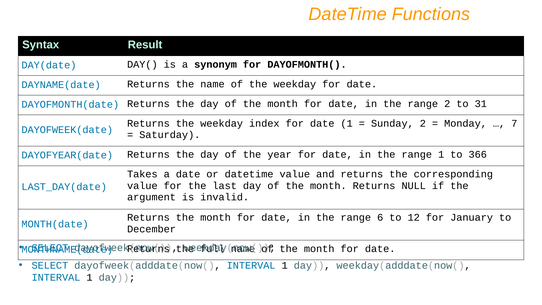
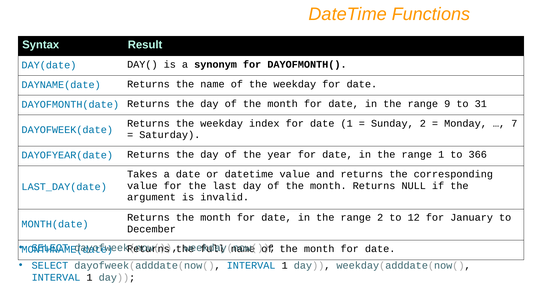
range 2: 2 -> 9
range 6: 6 -> 2
